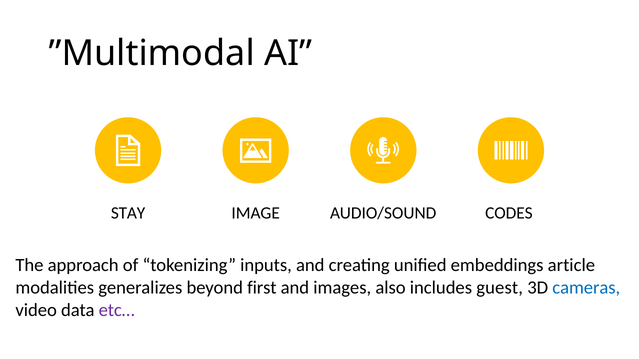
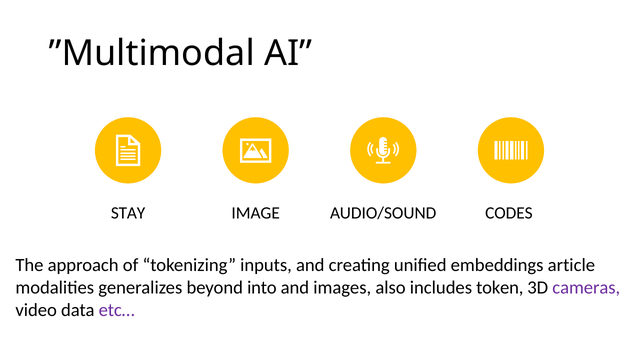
first: first -> into
guest: guest -> token
cameras colour: blue -> purple
